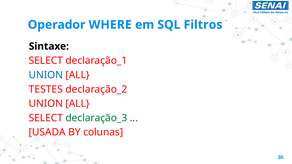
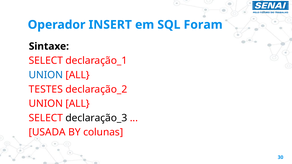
WHERE: WHERE -> INSERT
Filtros: Filtros -> Foram
declaração_3 colour: green -> black
